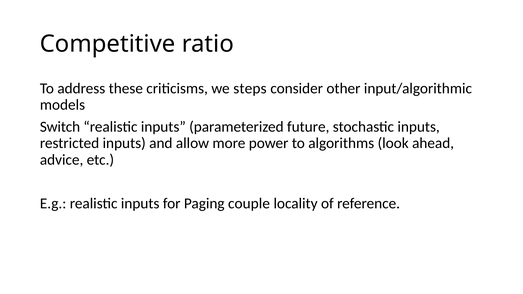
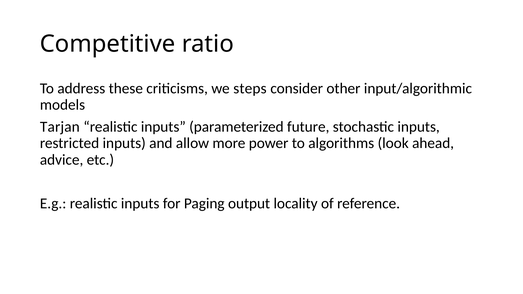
Switch: Switch -> Tarjan
couple: couple -> output
